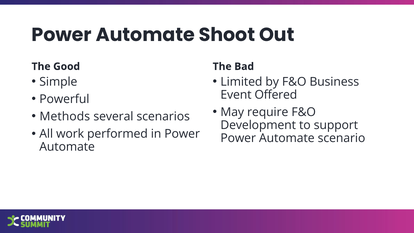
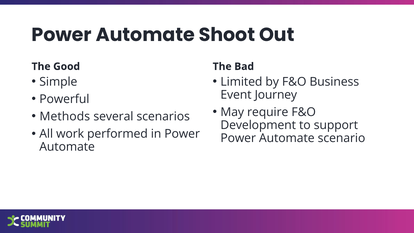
Offered: Offered -> Journey
